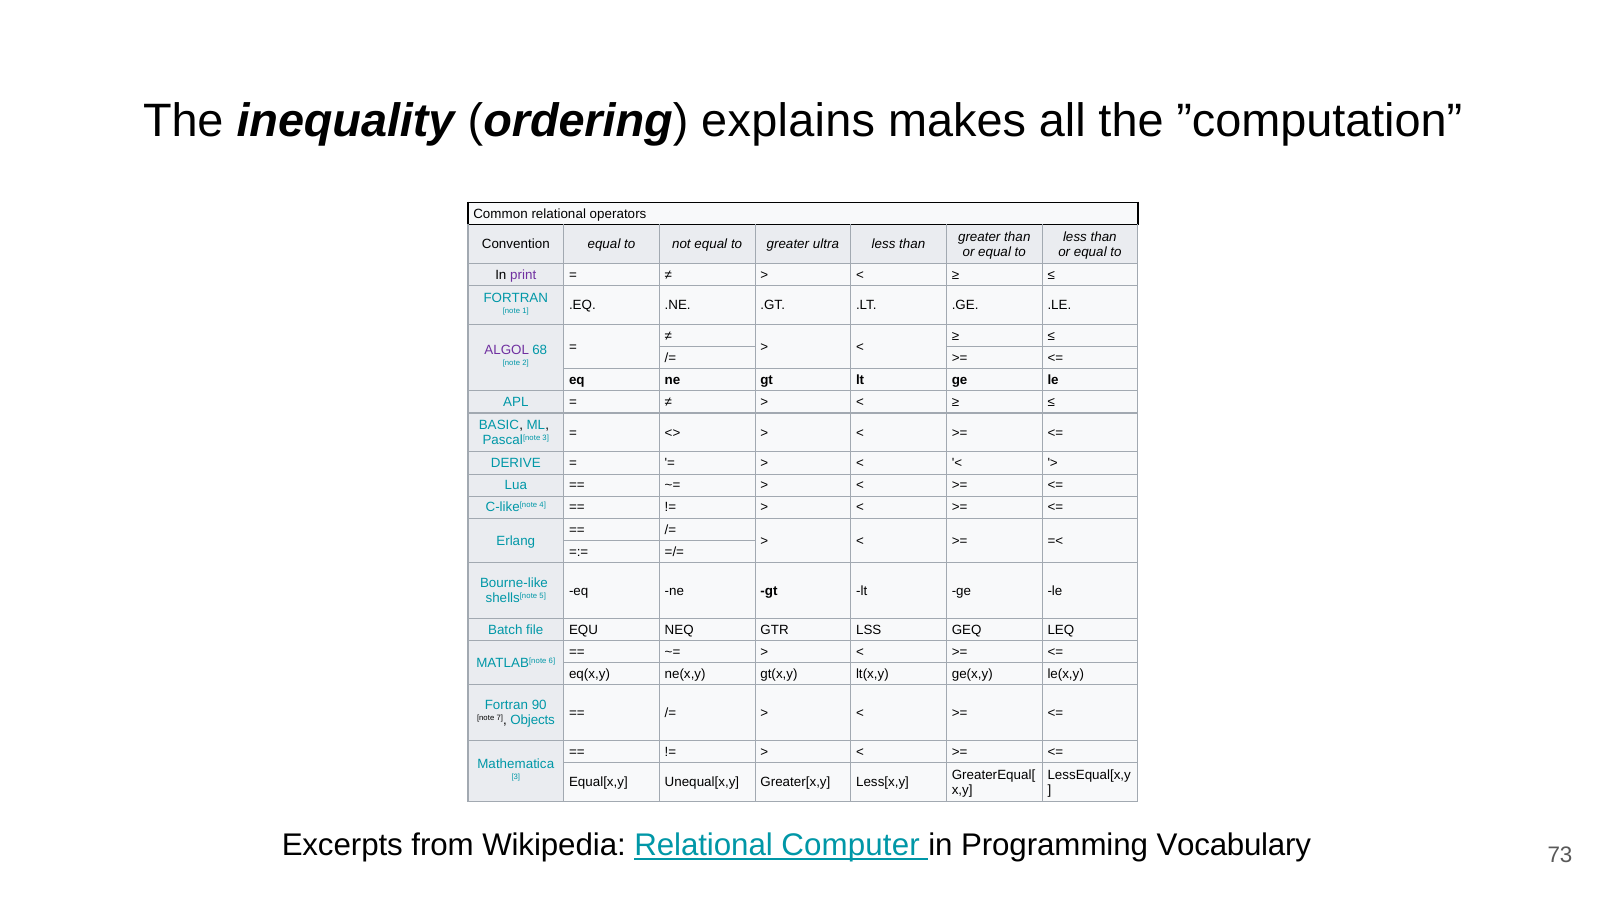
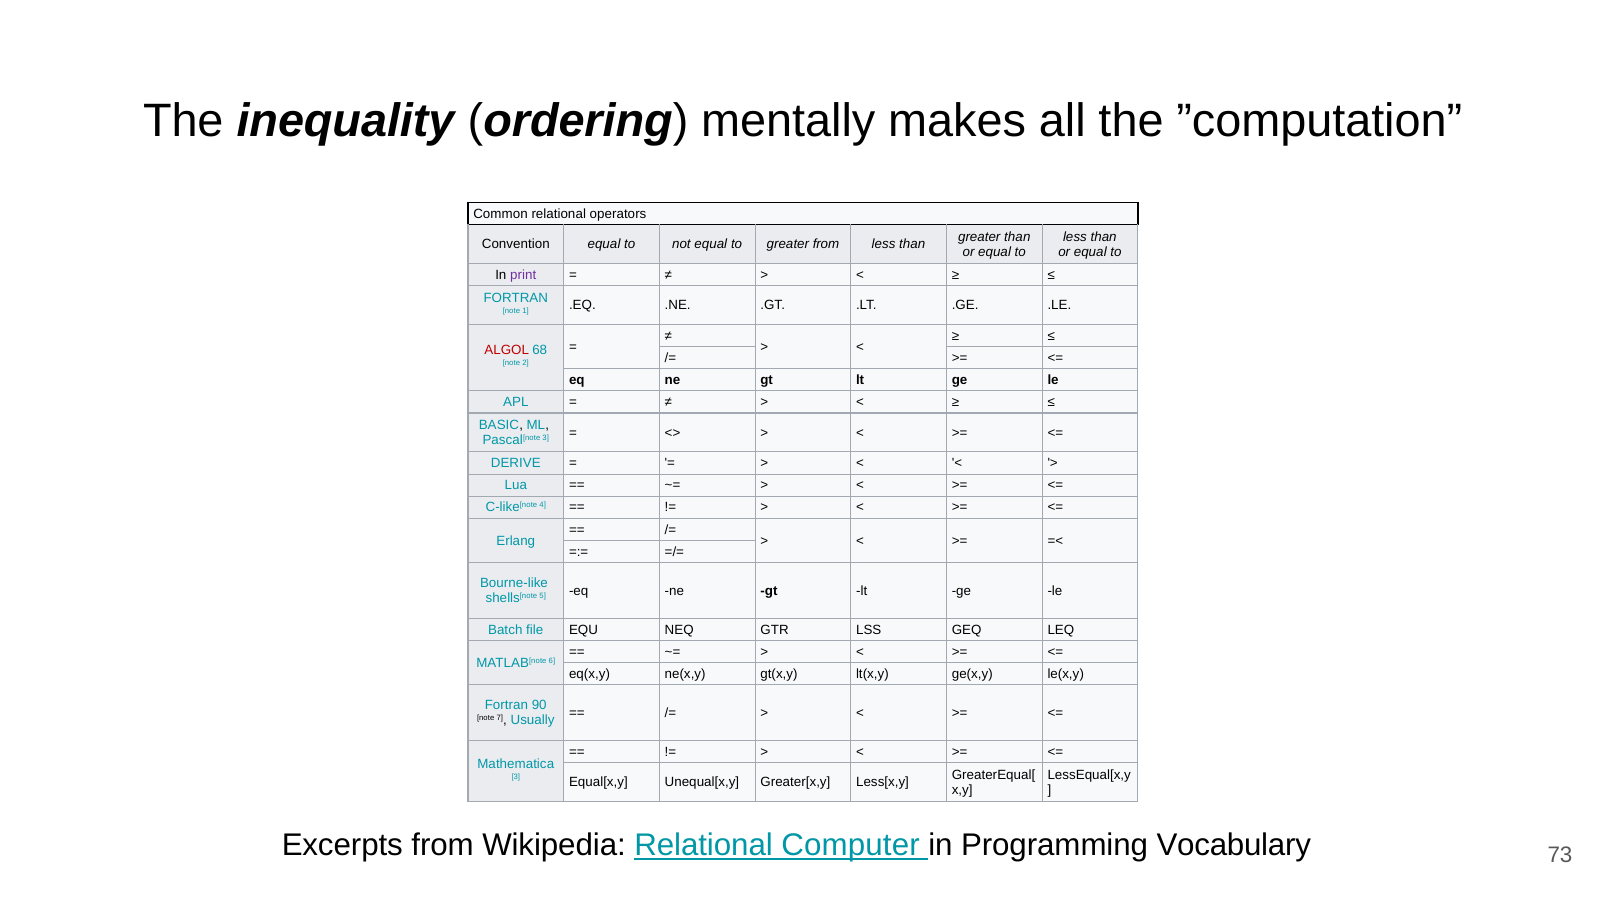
explains: explains -> mentally
greater ultra: ultra -> from
ALGOL colour: purple -> red
Objects: Objects -> Usually
